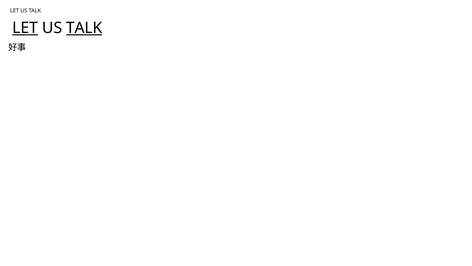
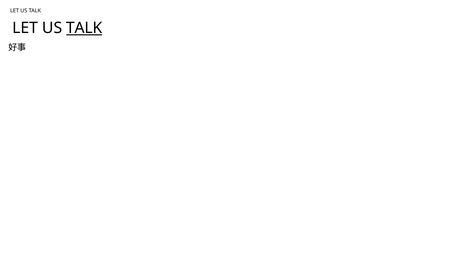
LET at (25, 28) underline: present -> none
